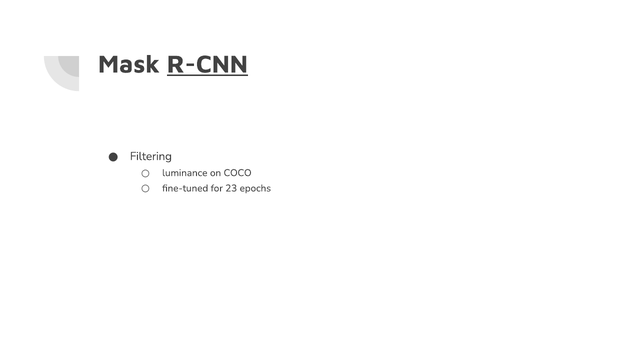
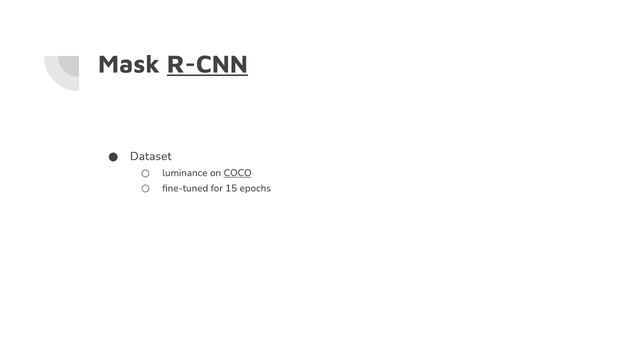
Filtering: Filtering -> Dataset
COCO underline: none -> present
23: 23 -> 15
